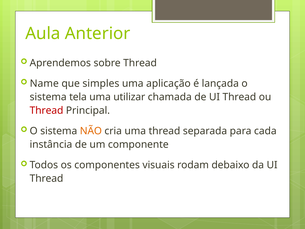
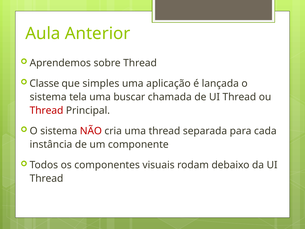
Name: Name -> Classe
utilizar: utilizar -> buscar
NÃO colour: orange -> red
